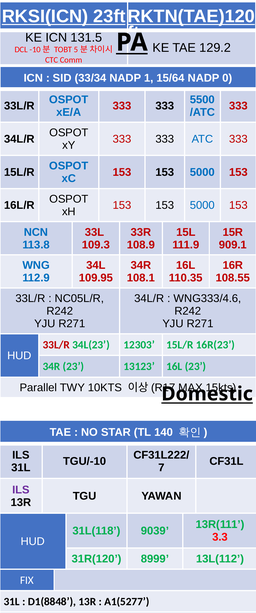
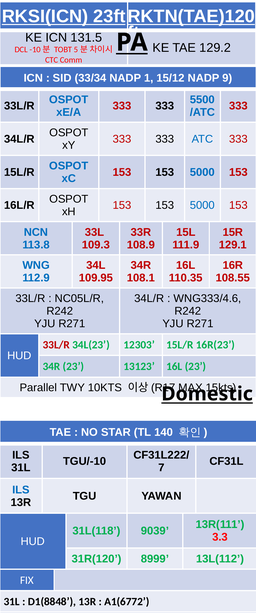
15/64: 15/64 -> 15/12
0: 0 -> 9
909.1: 909.1 -> 129.1
ILS at (21, 489) colour: purple -> blue
A1(5277: A1(5277 -> A1(6772
